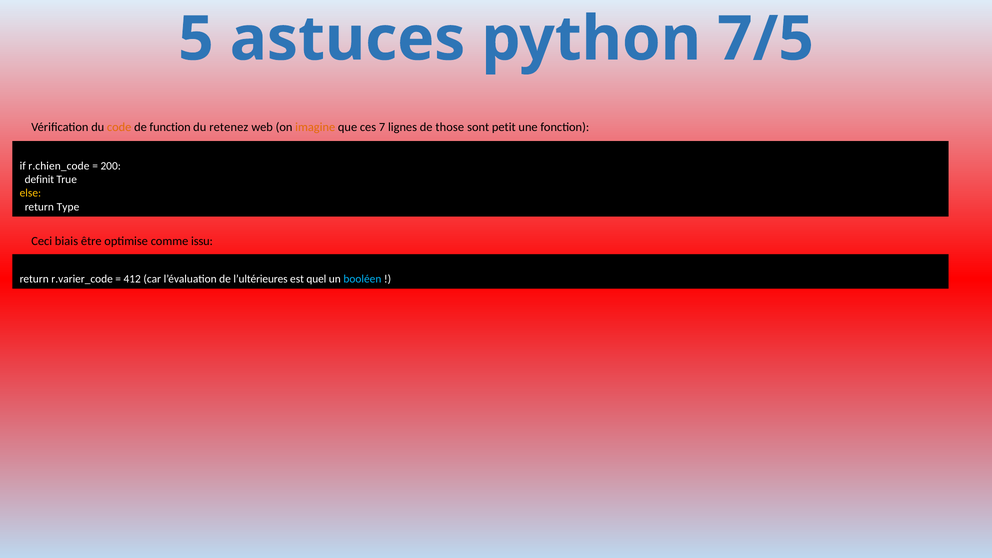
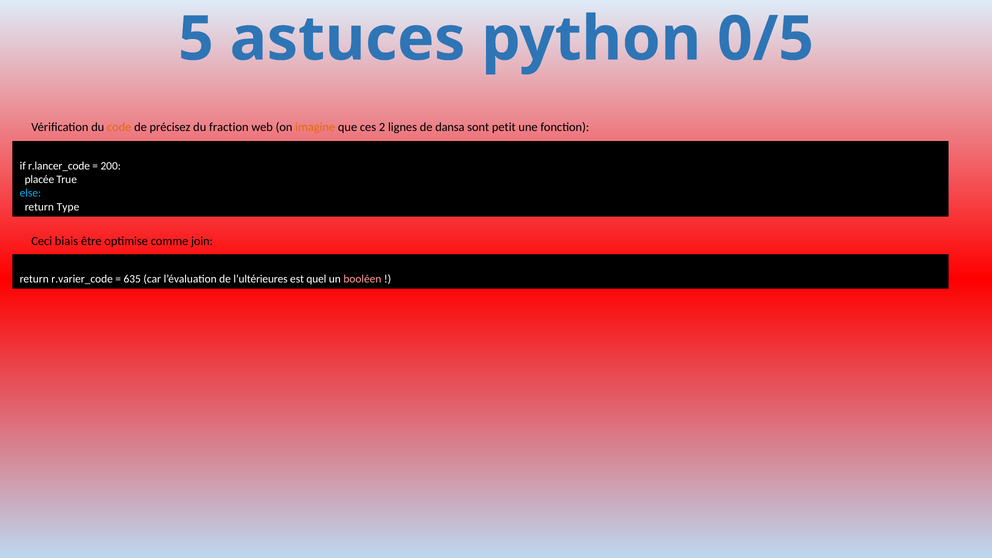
7/5: 7/5 -> 0/5
function: function -> précisez
retenez: retenez -> fraction
7: 7 -> 2
those: those -> dansa
r.chien_code: r.chien_code -> r.lancer_code
definit: definit -> placée
else colour: yellow -> light blue
issu: issu -> join
412: 412 -> 635
booléen colour: light blue -> pink
